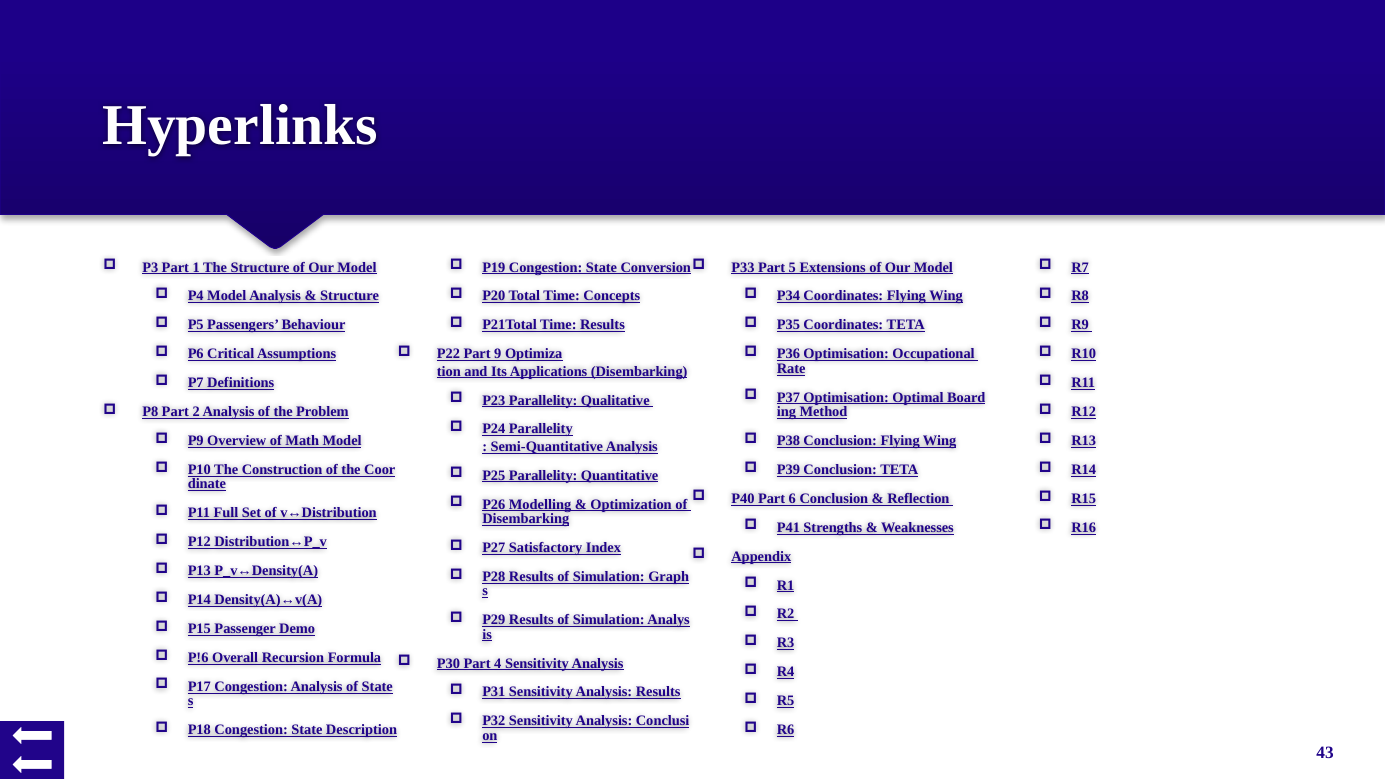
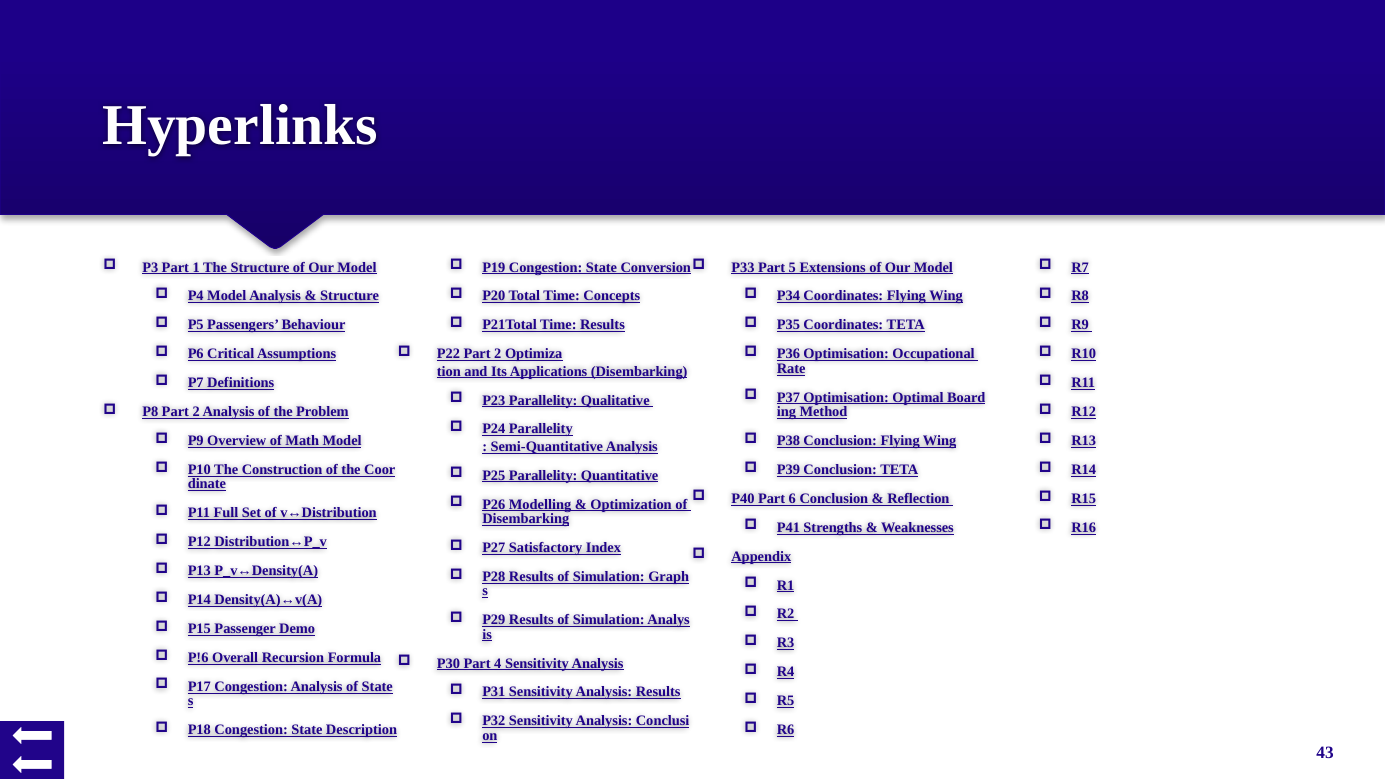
P22 Part 9: 9 -> 2
